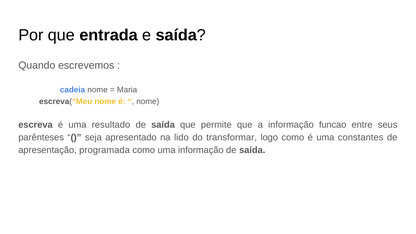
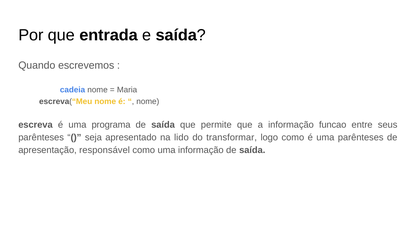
resultado: resultado -> programa
uma constantes: constantes -> parênteses
programada: programada -> responsável
